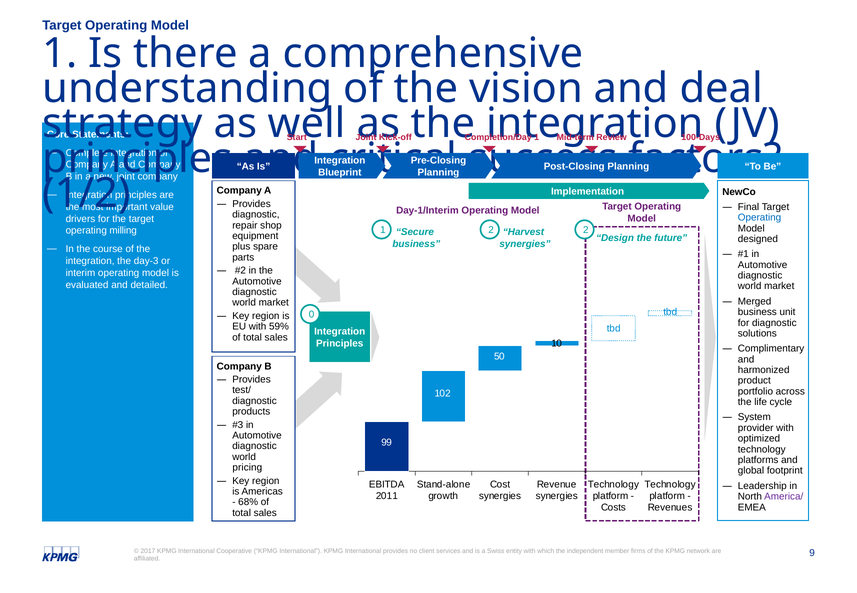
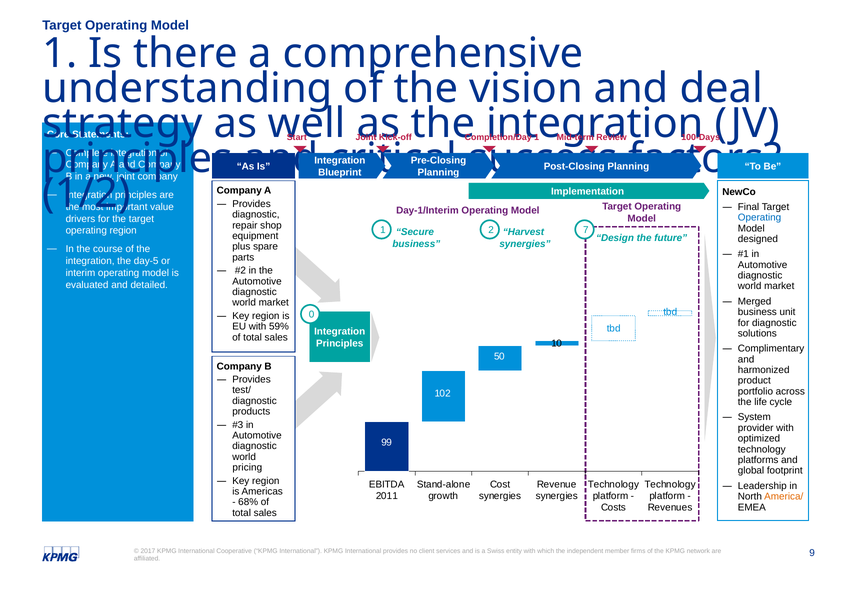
2 2: 2 -> 7
operating milling: milling -> region
day-3: day-3 -> day-5
America/ colour: purple -> orange
